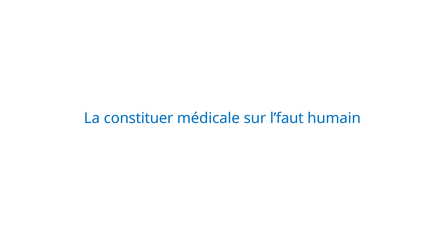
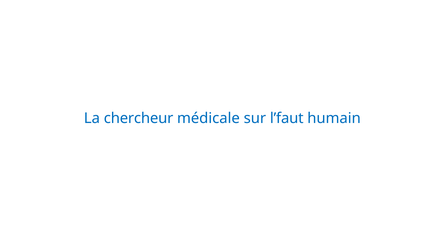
constituer: constituer -> chercheur
